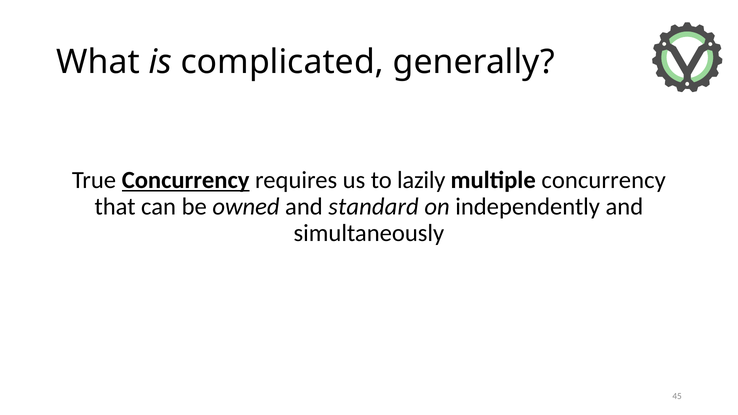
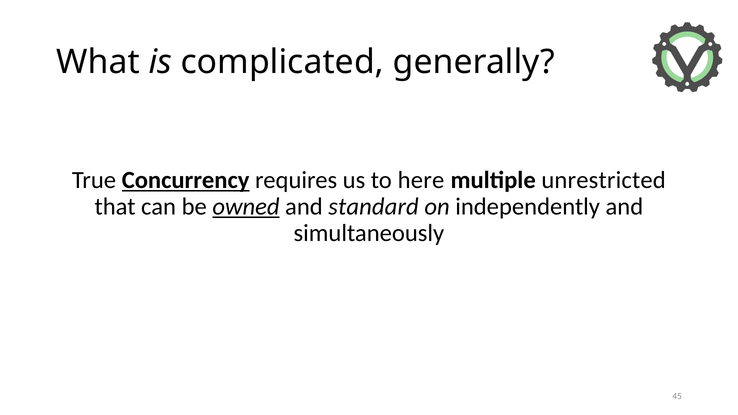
lazily: lazily -> here
multiple concurrency: concurrency -> unrestricted
owned underline: none -> present
